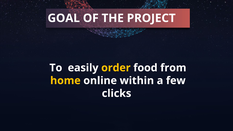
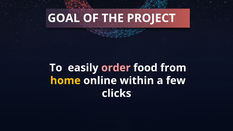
order colour: yellow -> pink
